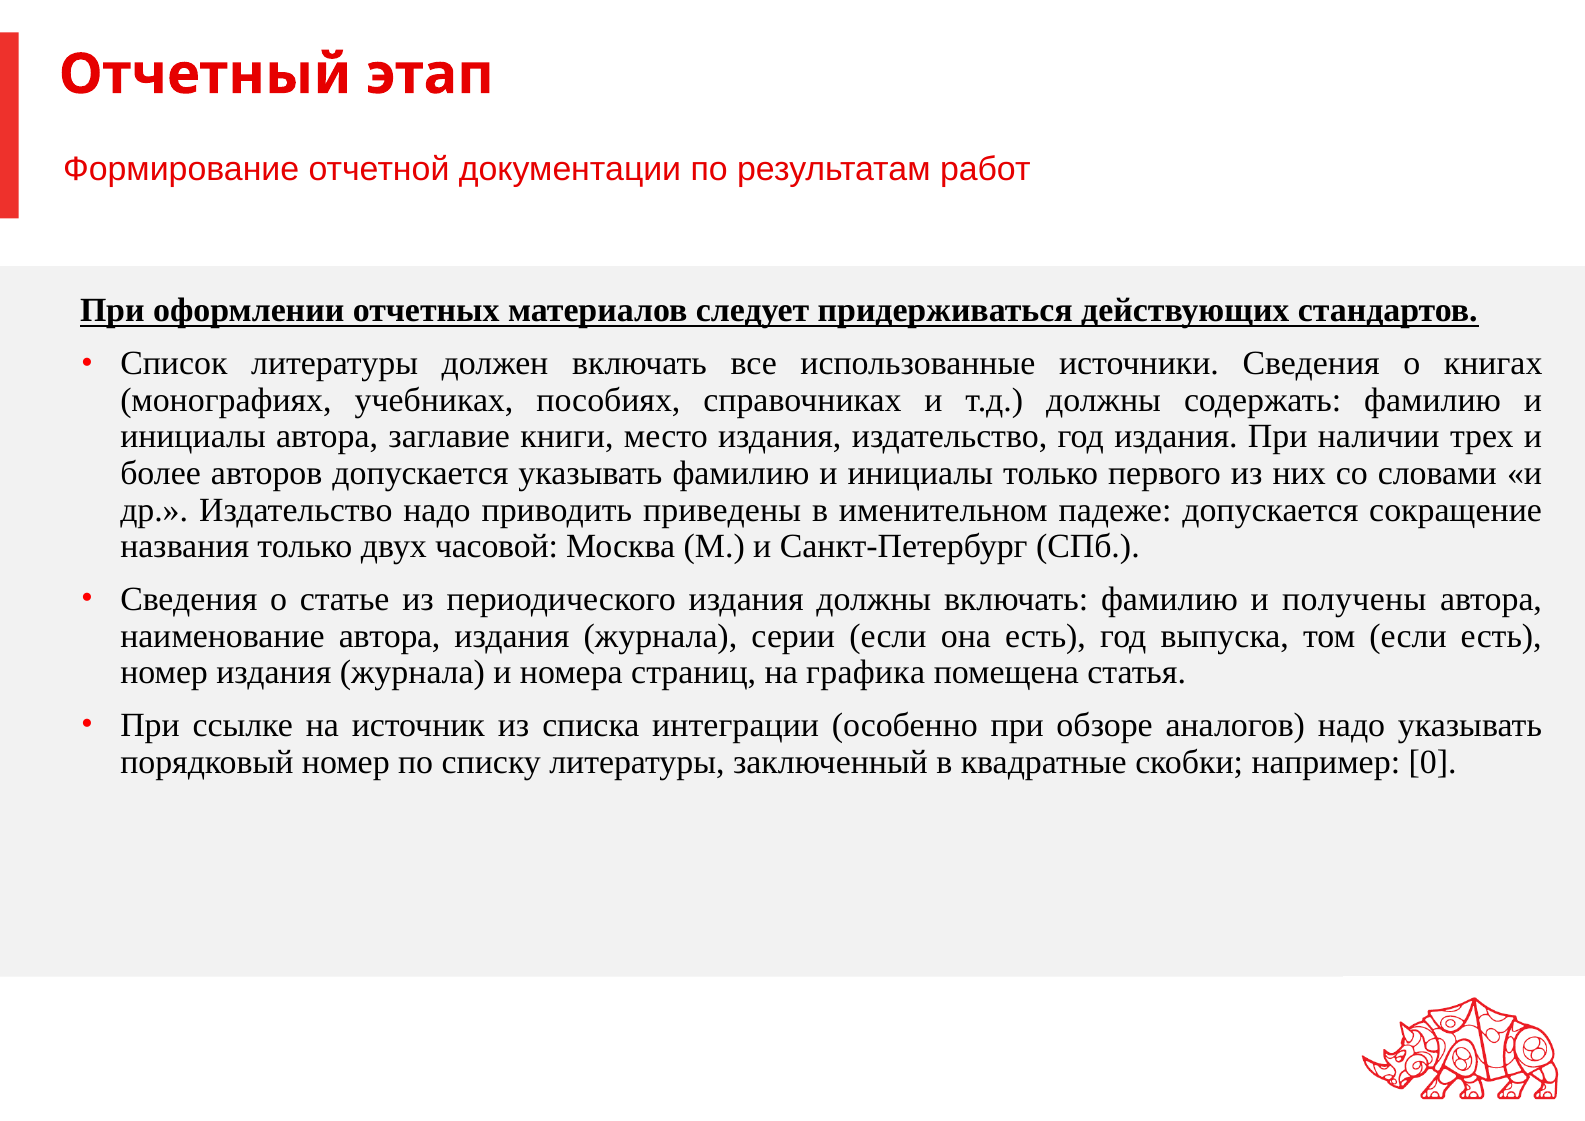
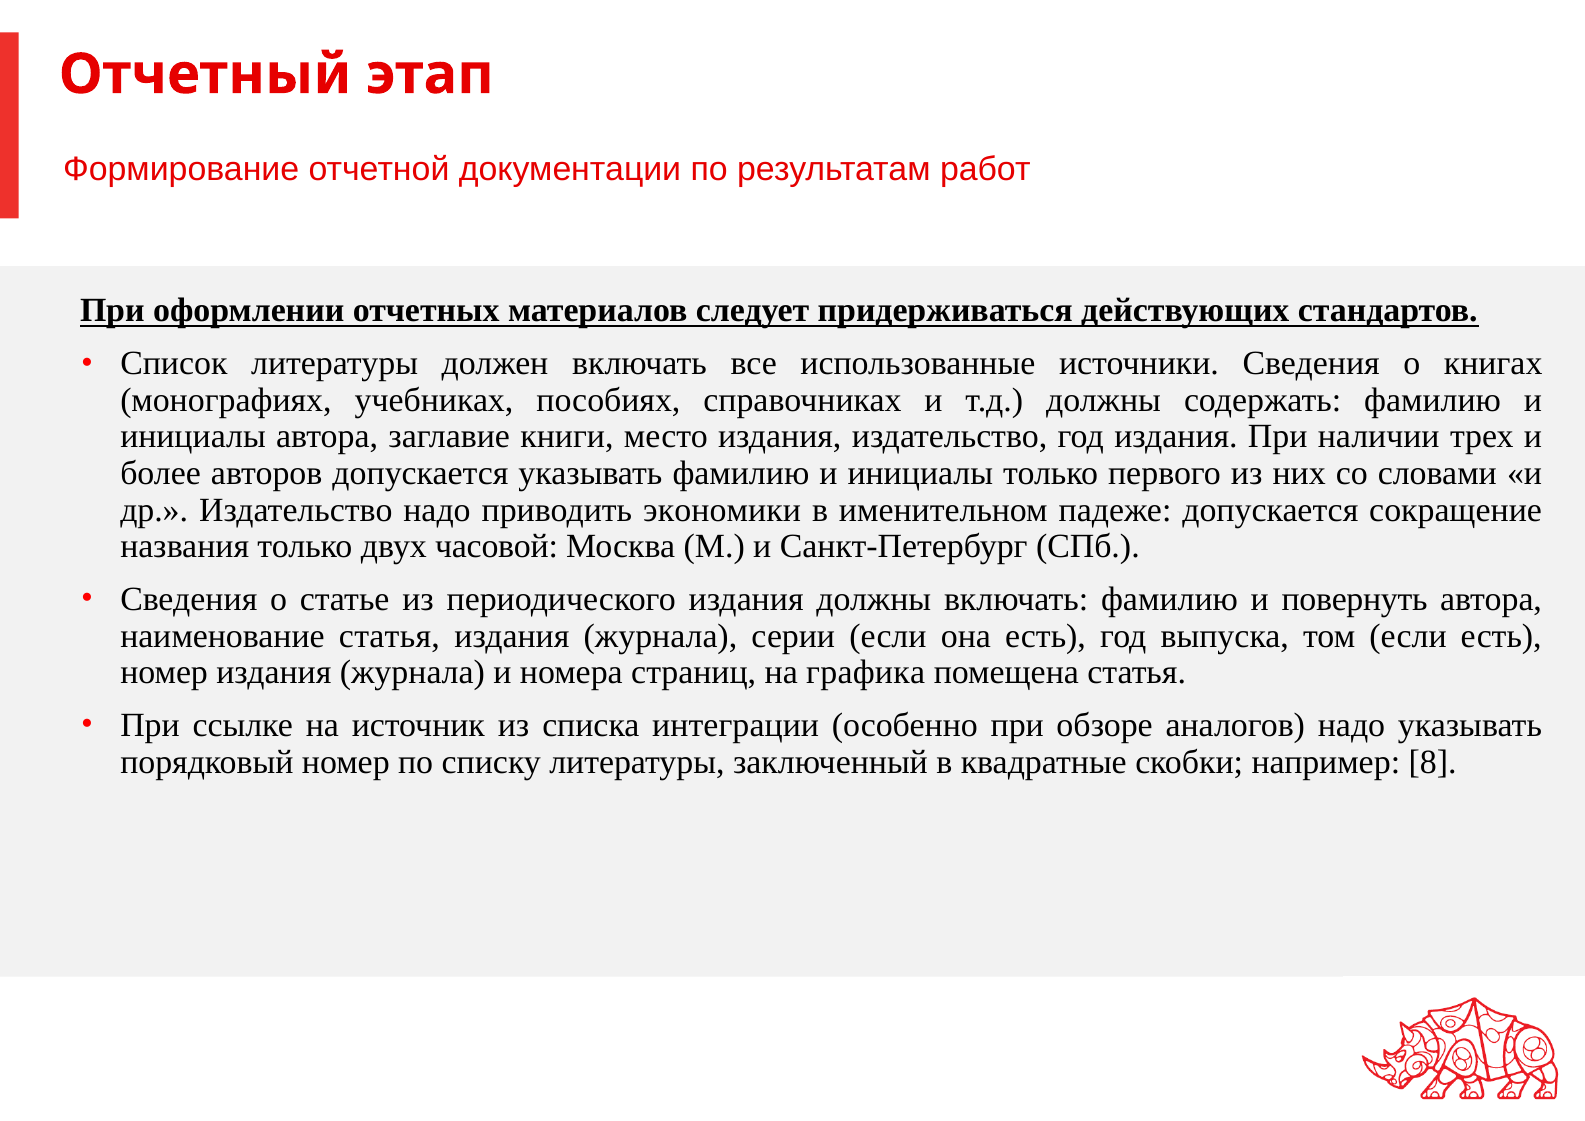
приведены: приведены -> экономики
получены: получены -> повернуть
наименование автора: автора -> статья
0: 0 -> 8
